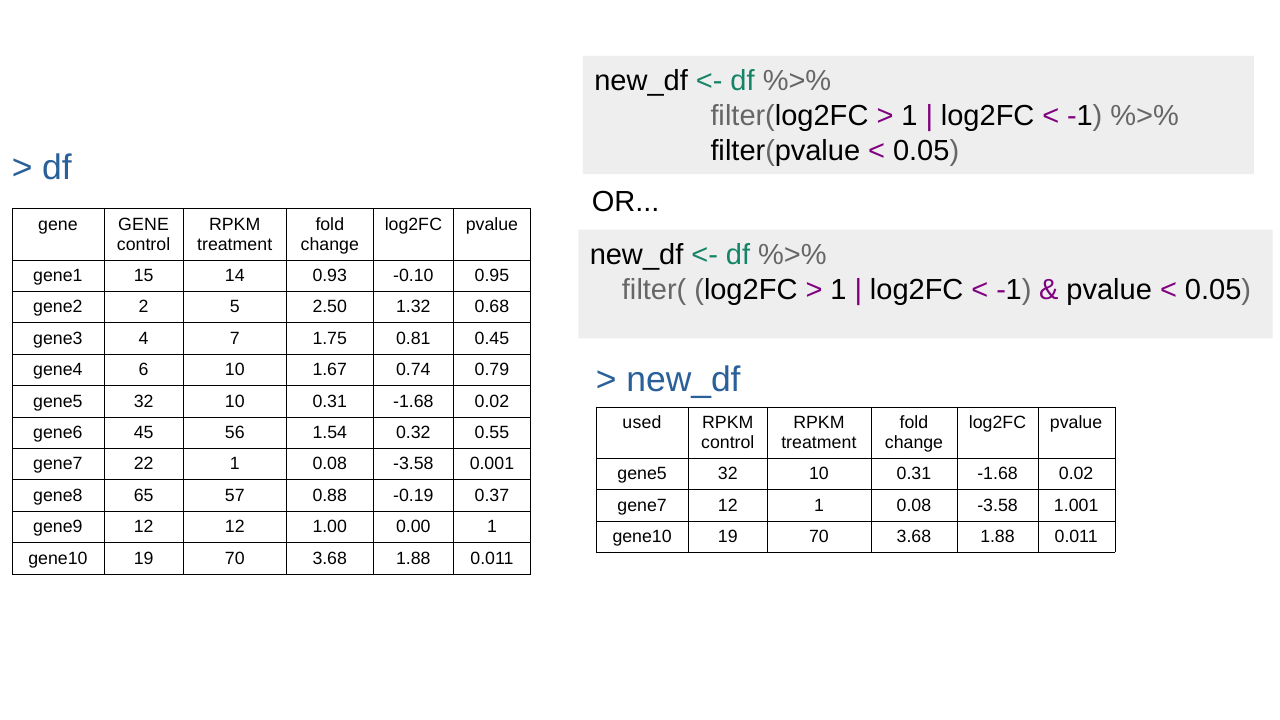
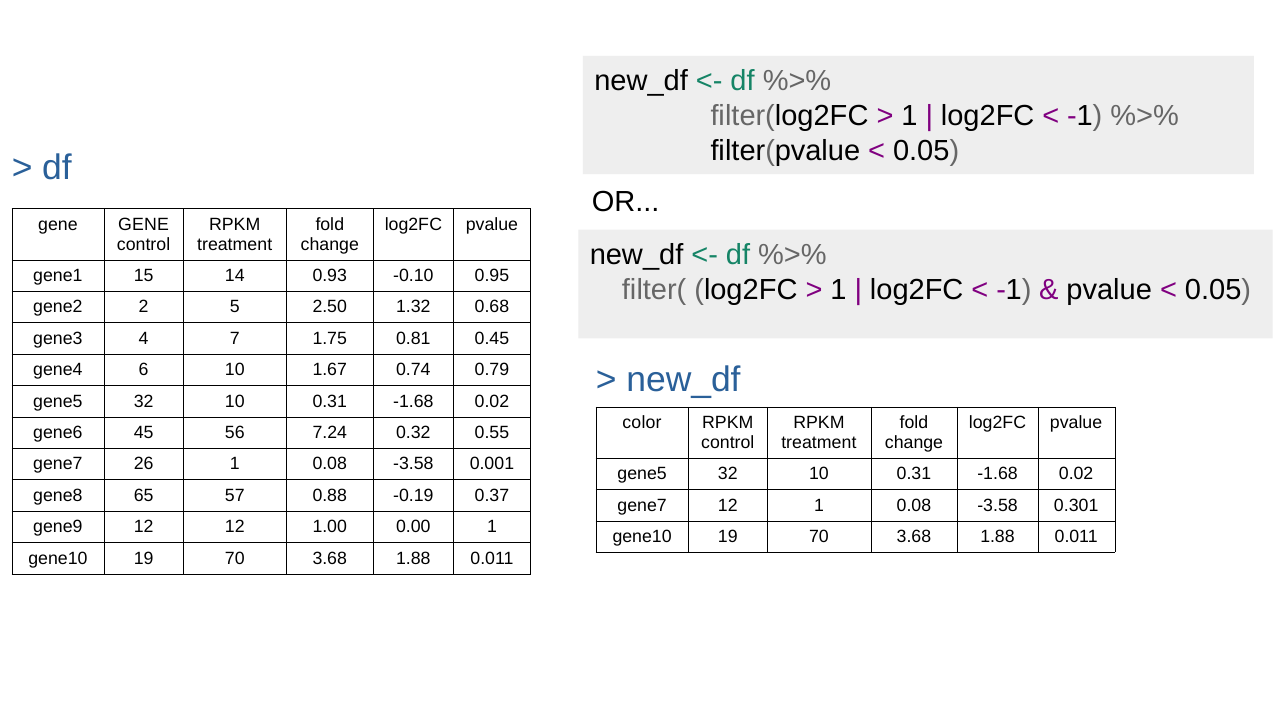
used: used -> color
1.54: 1.54 -> 7.24
22: 22 -> 26
1.001: 1.001 -> 0.301
